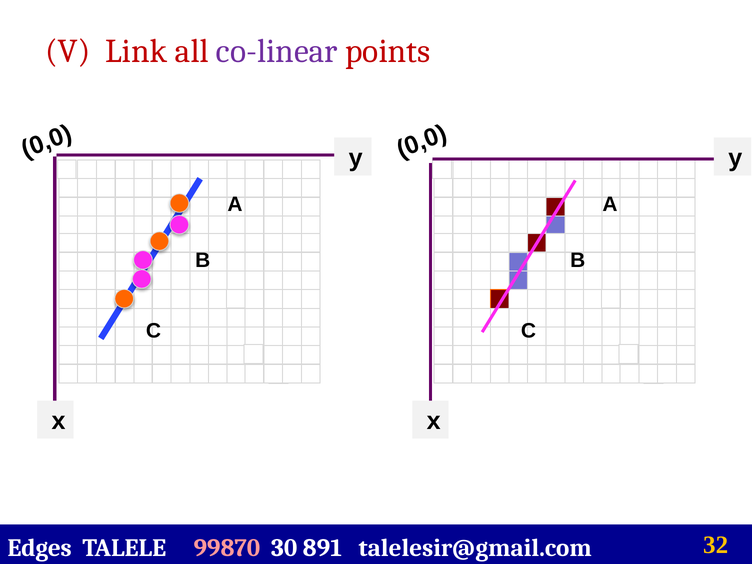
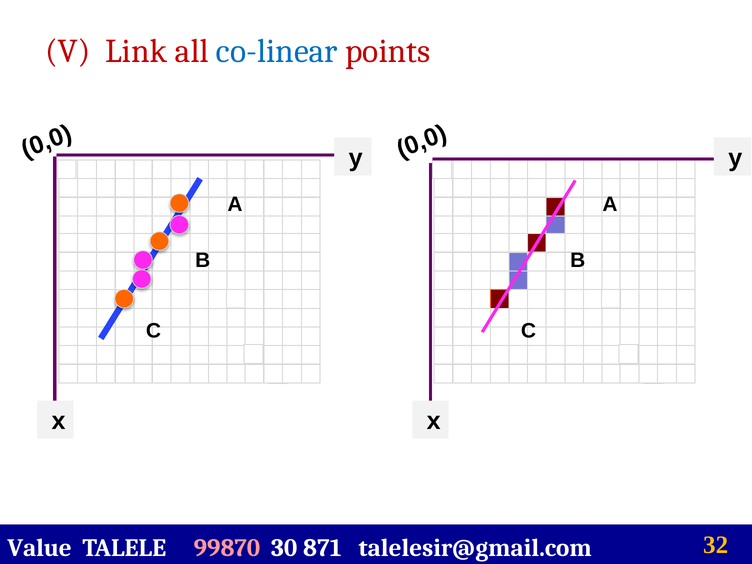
co-linear colour: purple -> blue
Edges: Edges -> Value
891: 891 -> 871
